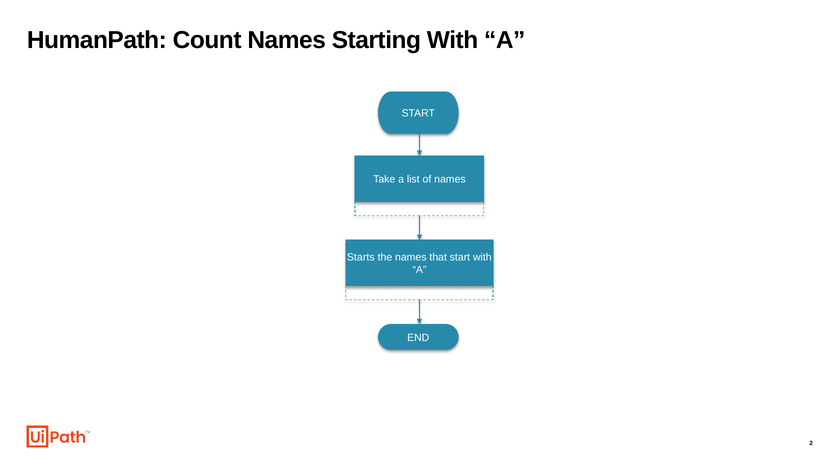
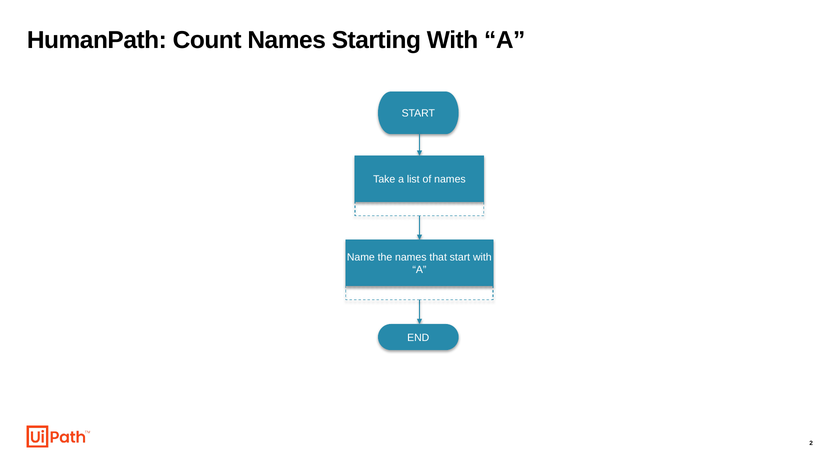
Starts: Starts -> Name
